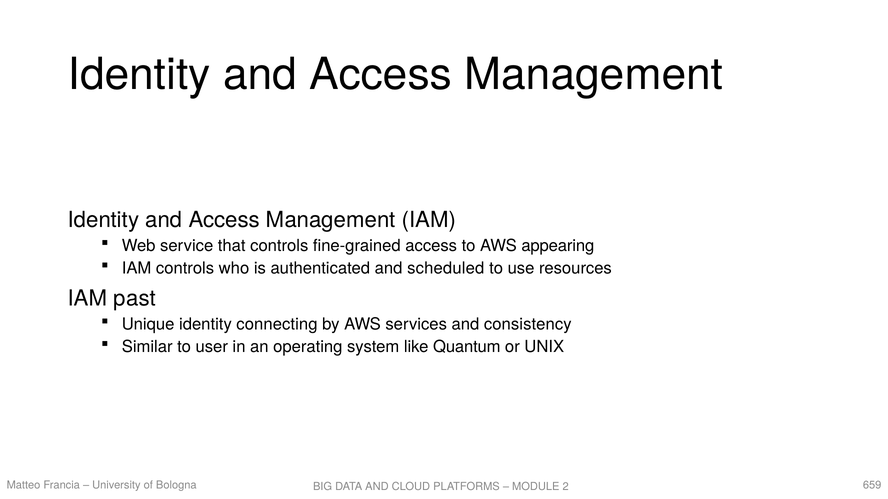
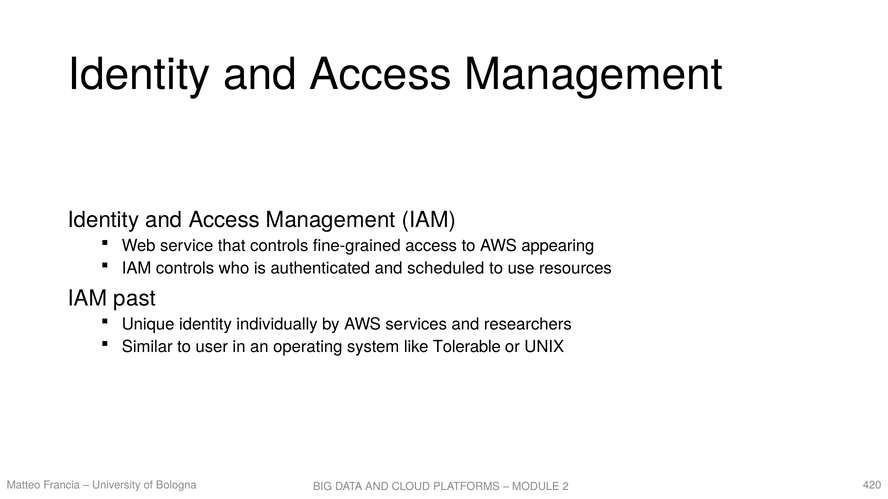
connecting: connecting -> individually
consistency: consistency -> researchers
Quantum: Quantum -> Tolerable
659: 659 -> 420
